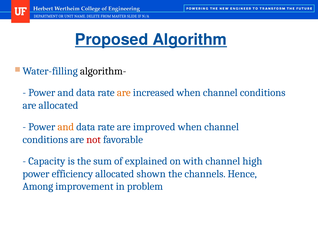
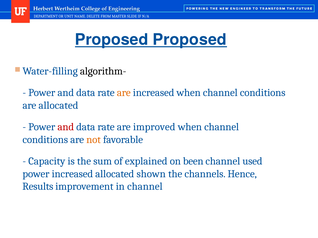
Proposed Algorithm: Algorithm -> Proposed
and at (66, 127) colour: orange -> red
not colour: red -> orange
with: with -> been
high: high -> used
power efficiency: efficiency -> increased
Among: Among -> Results
in problem: problem -> channel
